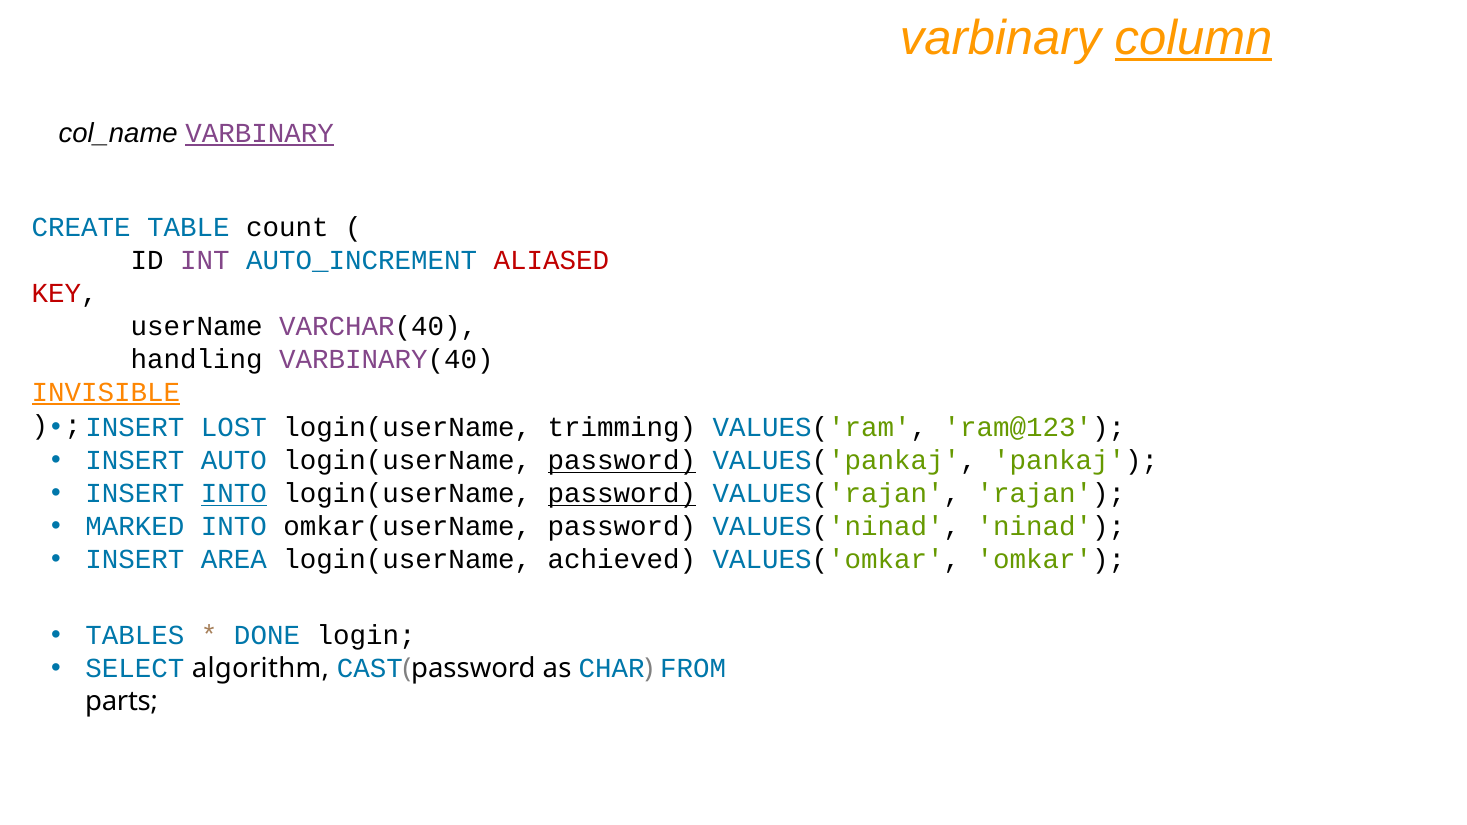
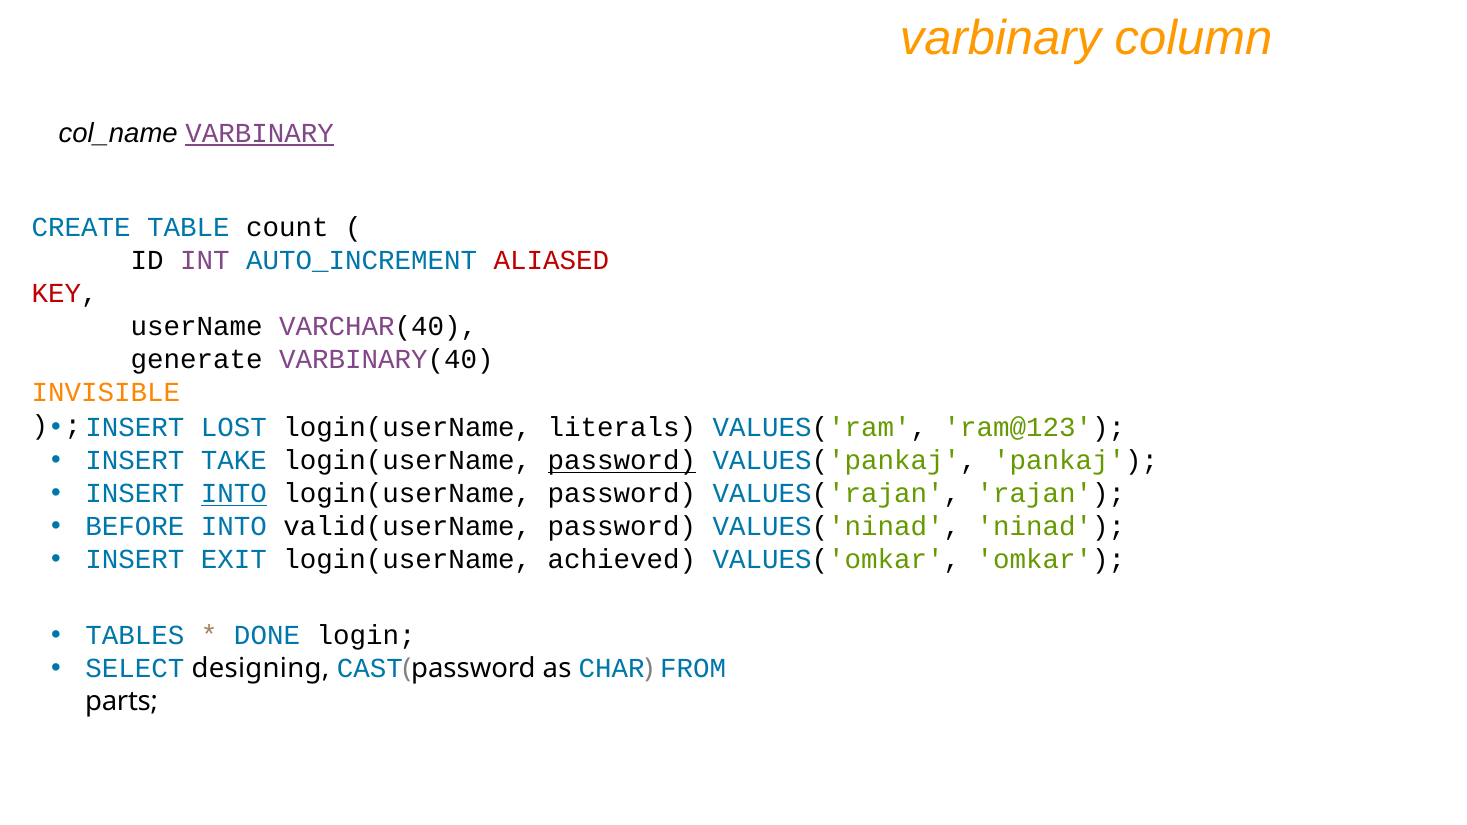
column underline: present -> none
handling: handling -> generate
INVISIBLE underline: present -> none
trimming: trimming -> literals
AUTO: AUTO -> TAKE
password at (622, 494) underline: present -> none
MARKED: MARKED -> BEFORE
omkar(userName: omkar(userName -> valid(userName
AREA: AREA -> EXIT
algorithm: algorithm -> designing
